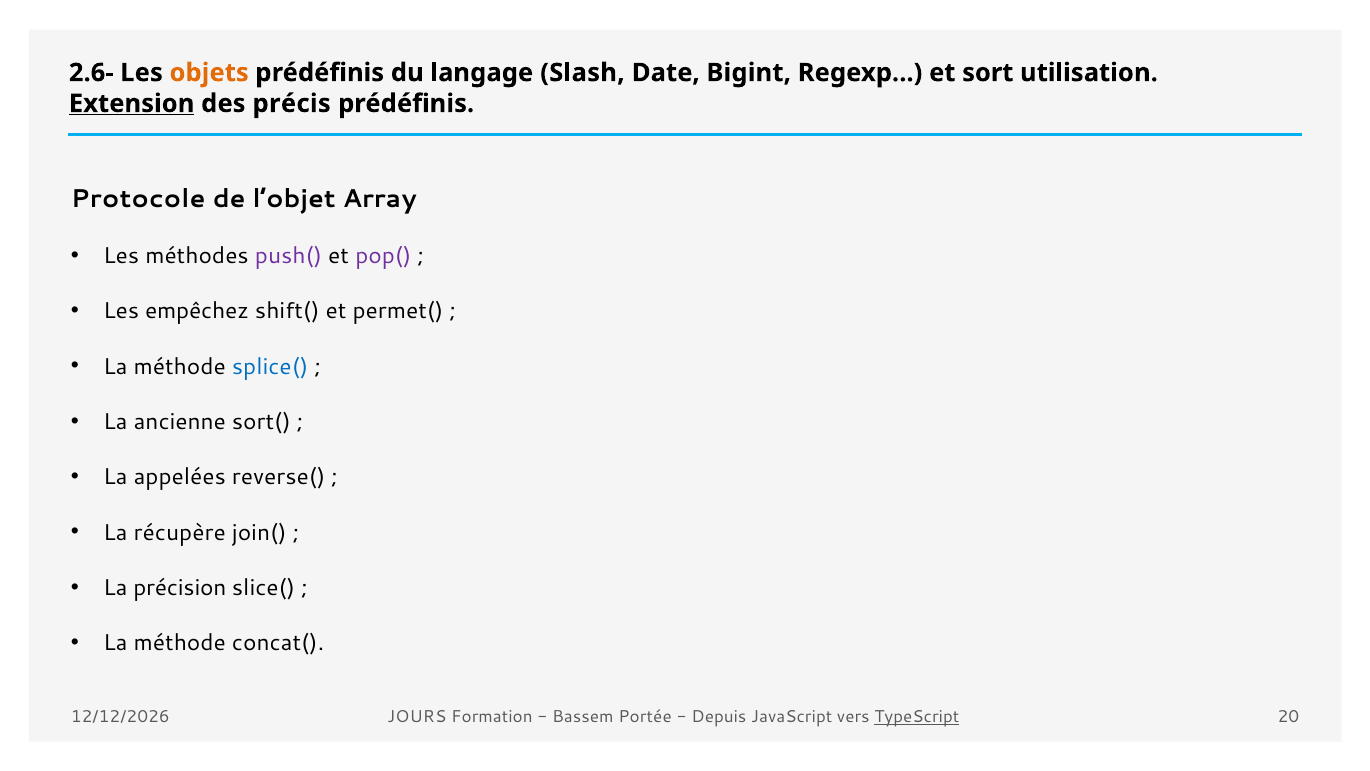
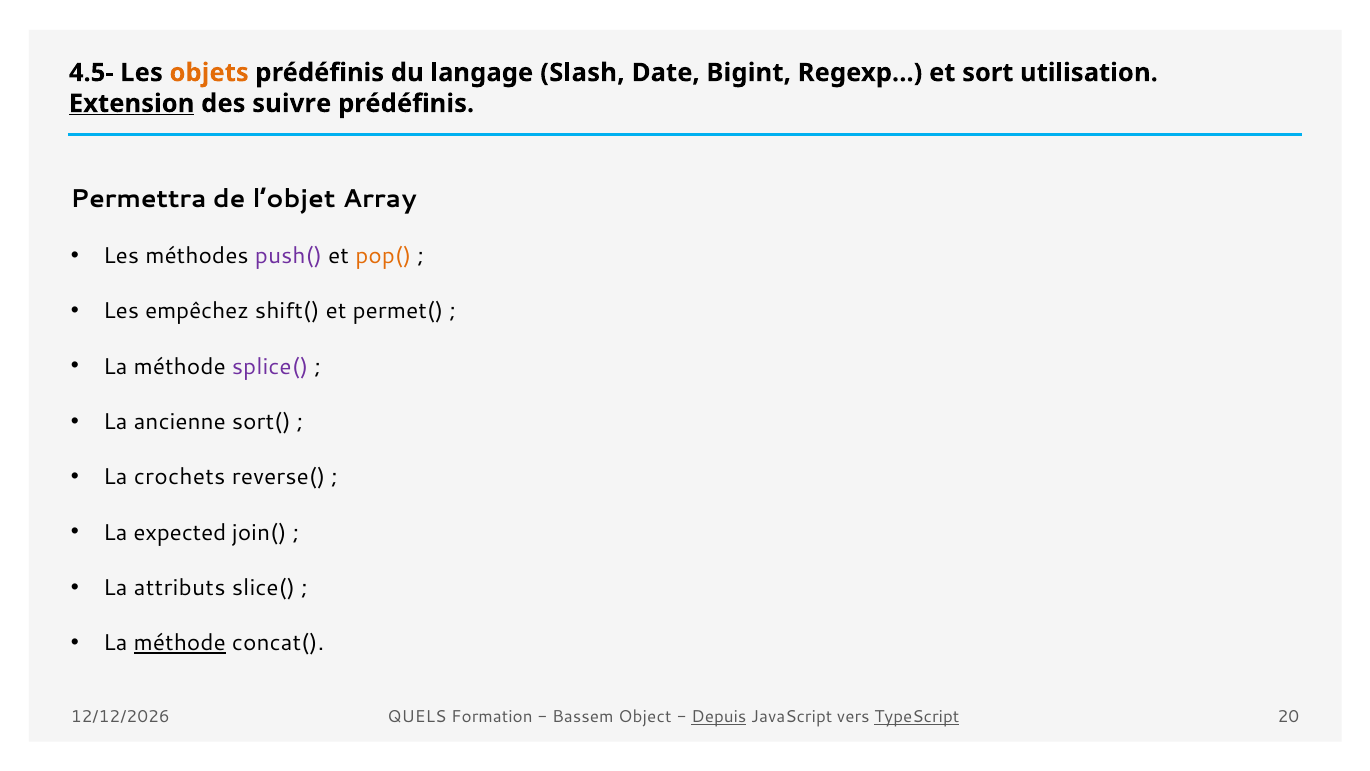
2.6-: 2.6- -> 4.5-
précis: précis -> suivre
Protocole: Protocole -> Permettra
pop( colour: purple -> orange
splice( colour: blue -> purple
appelées: appelées -> crochets
récupère: récupère -> expected
précision: précision -> attributs
méthode at (180, 643) underline: none -> present
JOURS: JOURS -> QUELS
Portée: Portée -> Object
Depuis underline: none -> present
